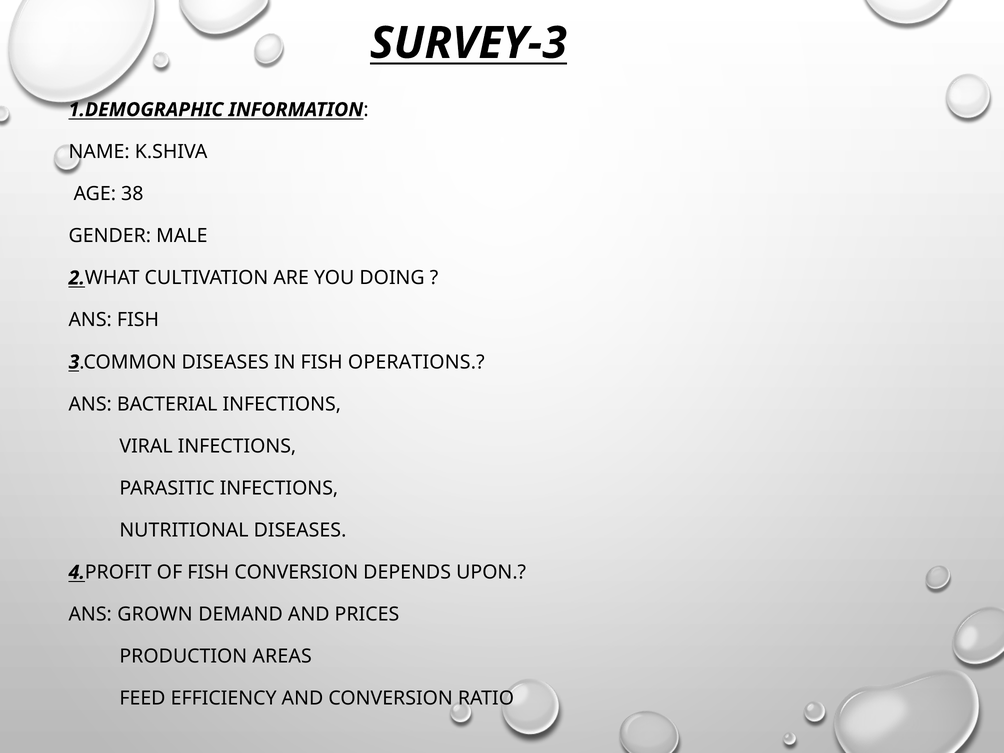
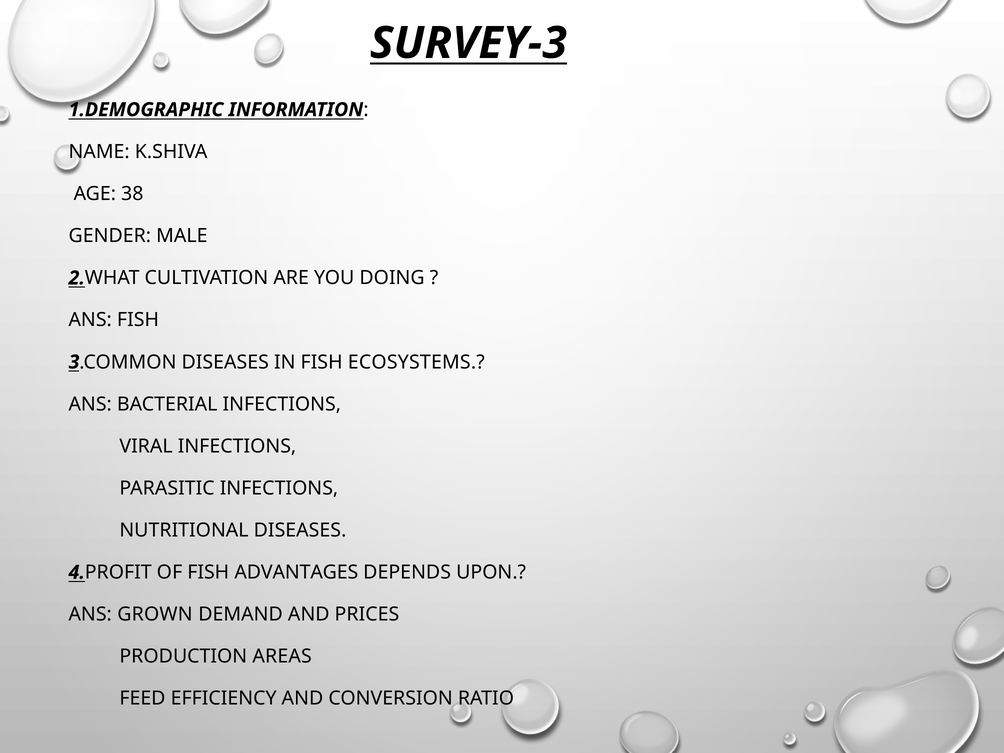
OPERATIONS: OPERATIONS -> ECOSYSTEMS
FISH CONVERSION: CONVERSION -> ADVANTAGES
